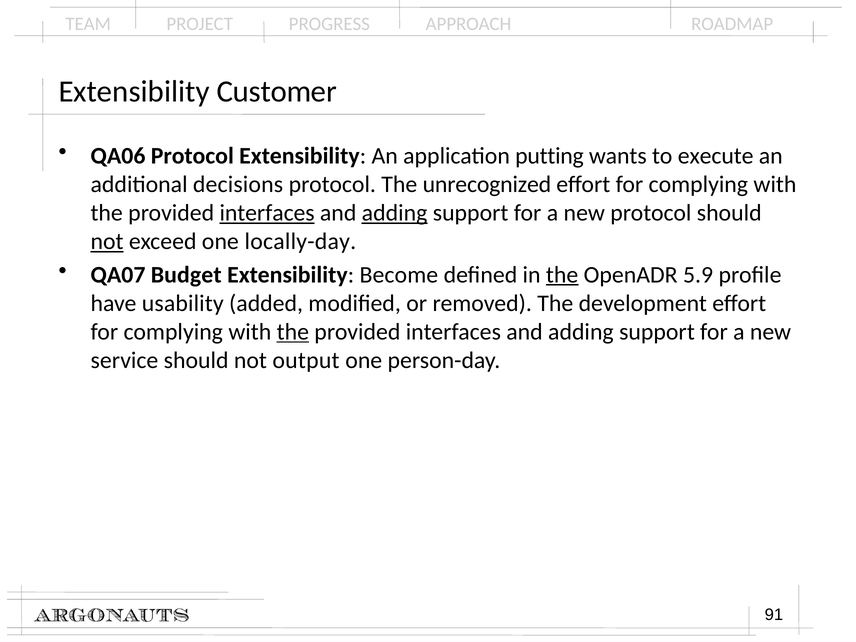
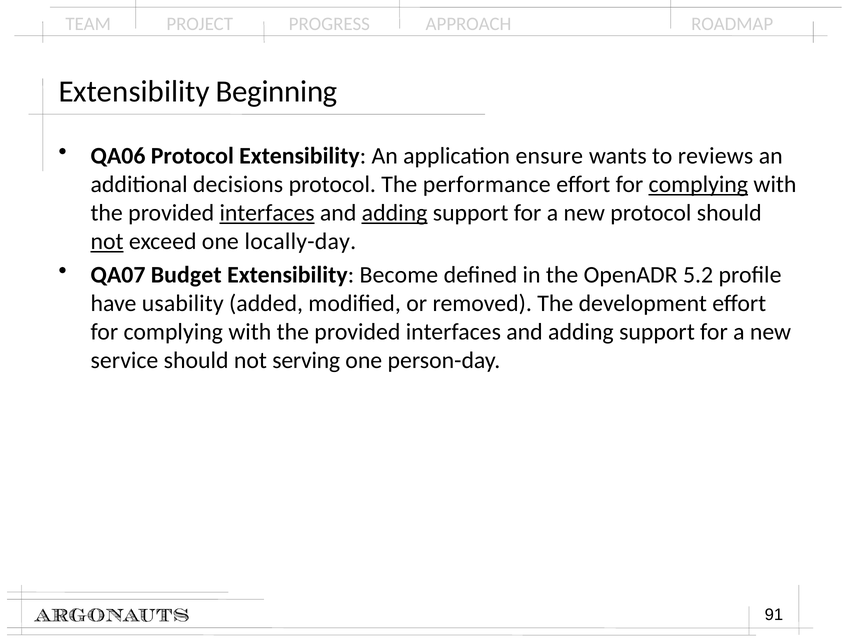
Customer: Customer -> Beginning
putting: putting -> ensure
execute: execute -> reviews
unrecognized: unrecognized -> performance
complying at (698, 184) underline: none -> present
the at (562, 275) underline: present -> none
5.9: 5.9 -> 5.2
the at (293, 332) underline: present -> none
output: output -> serving
